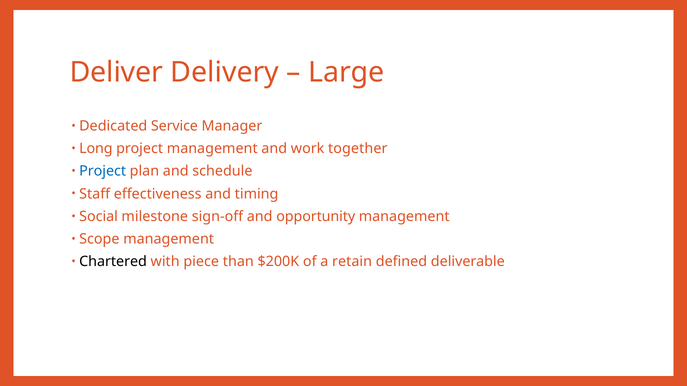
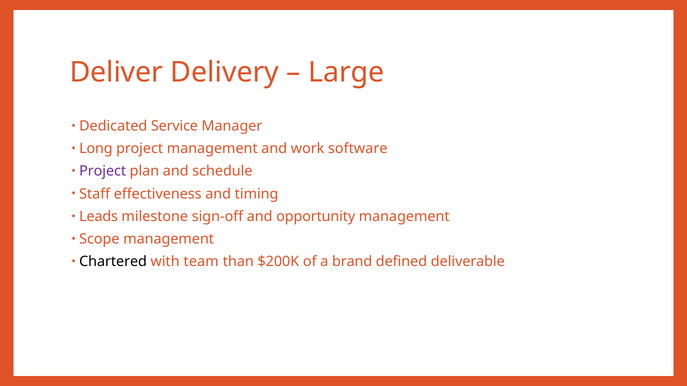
together: together -> software
Project at (103, 171) colour: blue -> purple
Social: Social -> Leads
piece: piece -> team
retain: retain -> brand
